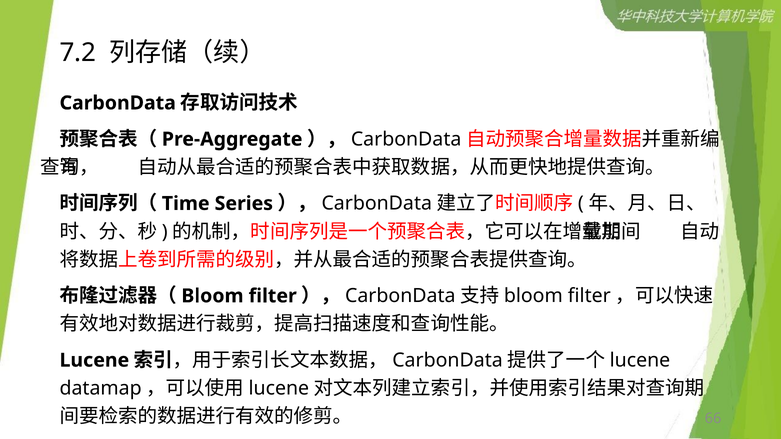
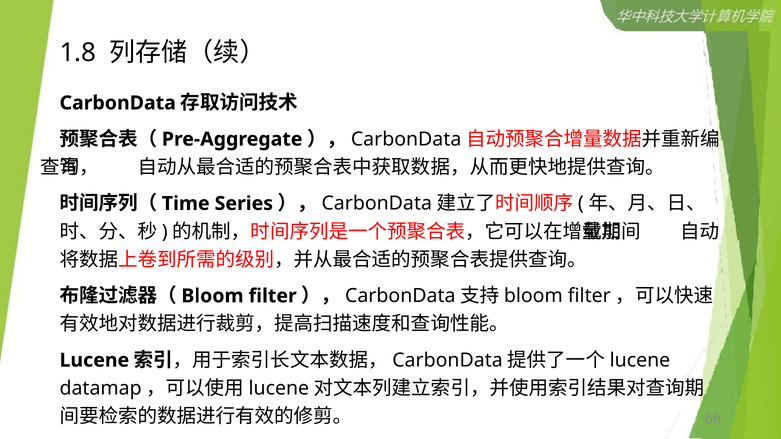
7.2: 7.2 -> 1.8
